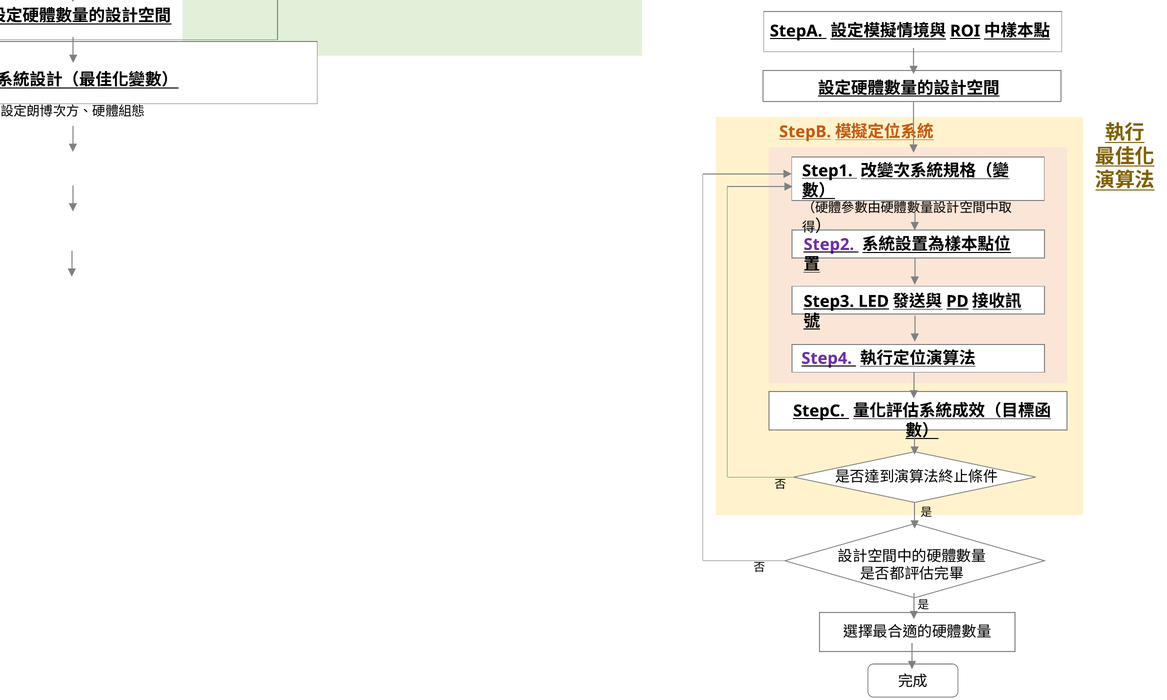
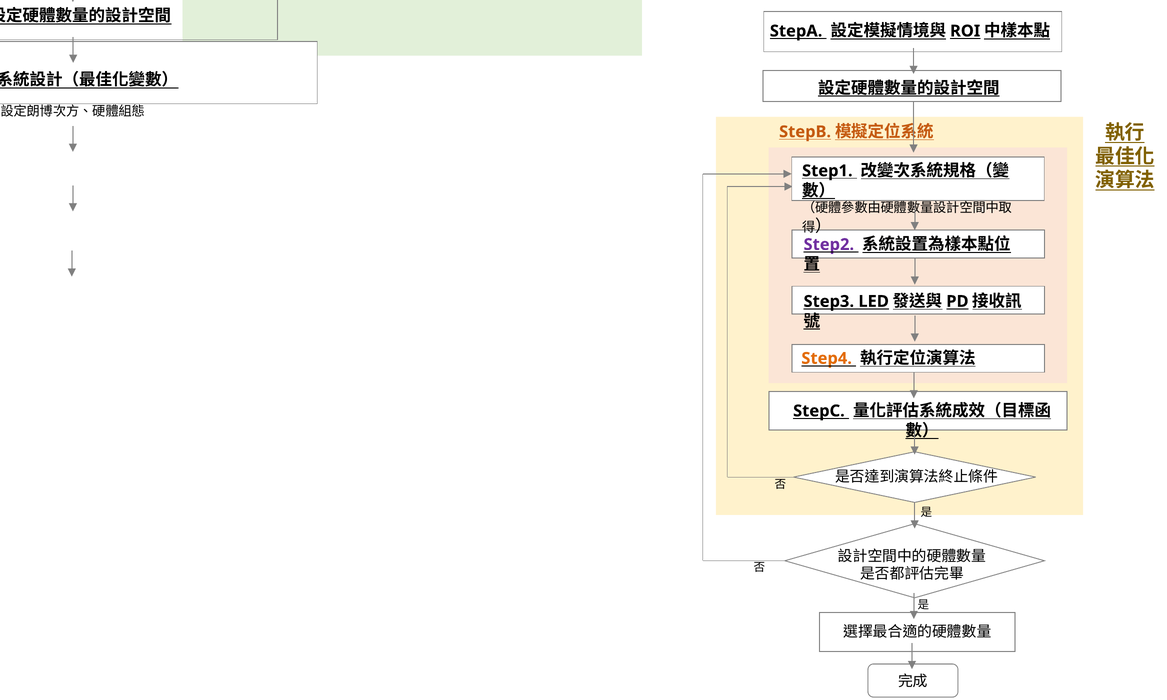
Step4 colour: purple -> orange
